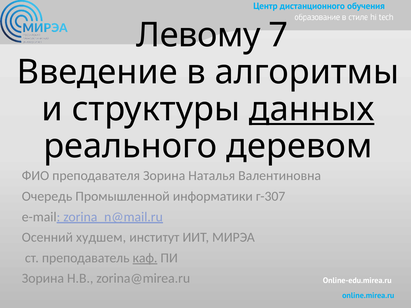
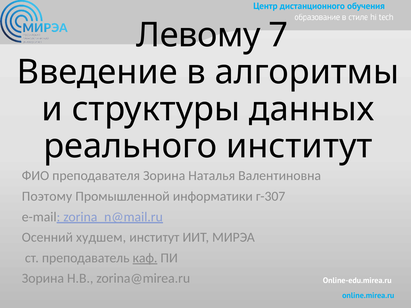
данных underline: present -> none
реального деревом: деревом -> институт
Очередь: Очередь -> Поэтому
